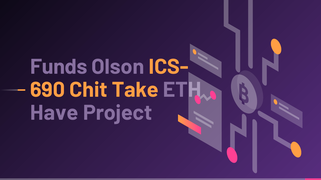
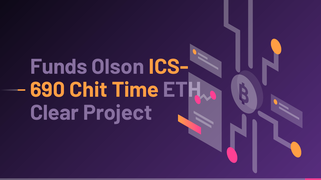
Take: Take -> Time
Have: Have -> Clear
